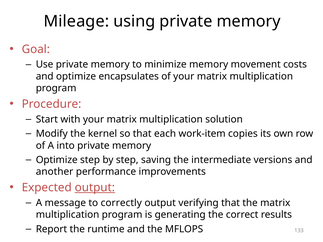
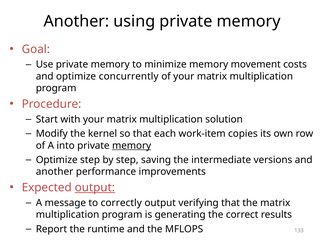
Mileage at (76, 21): Mileage -> Another
encapsulates: encapsulates -> concurrently
memory at (132, 146) underline: none -> present
